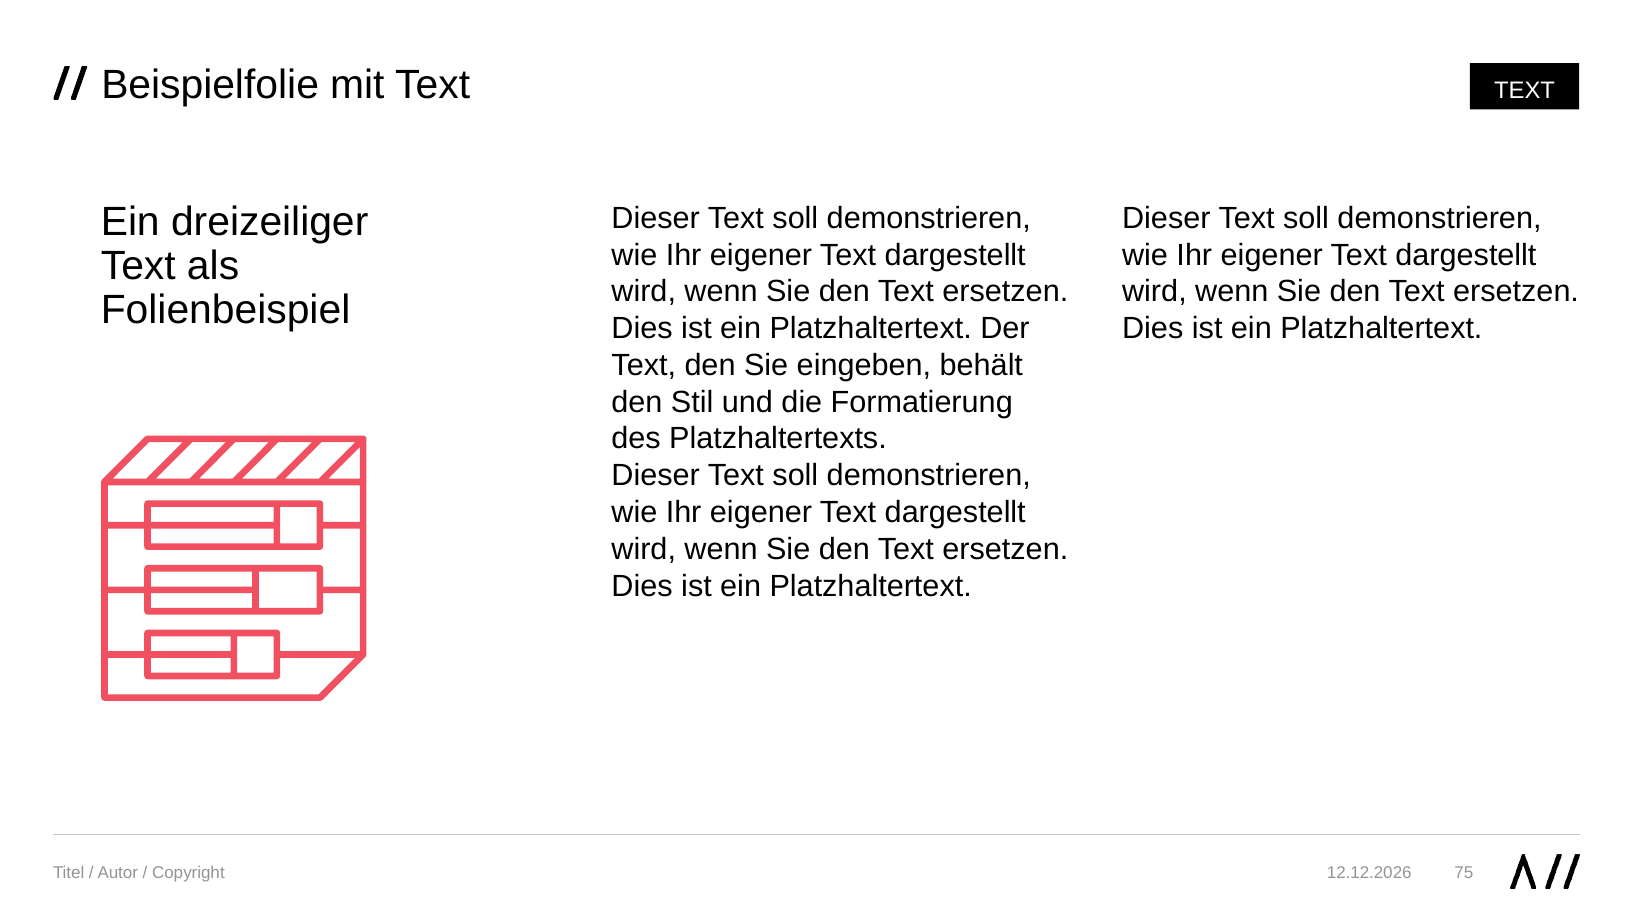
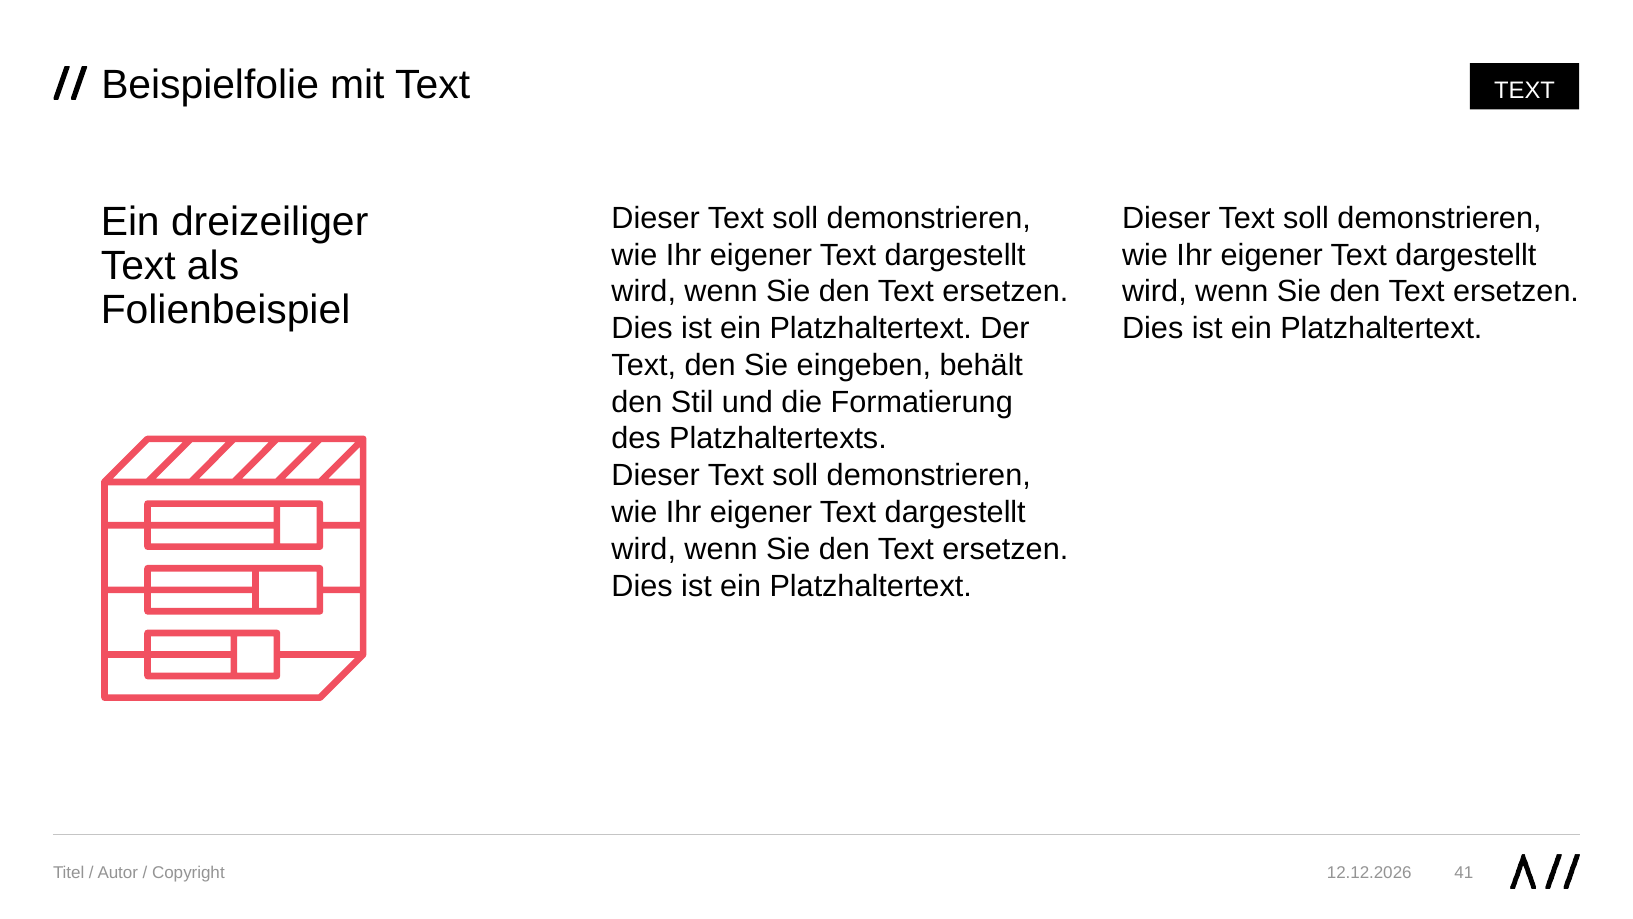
75: 75 -> 41
